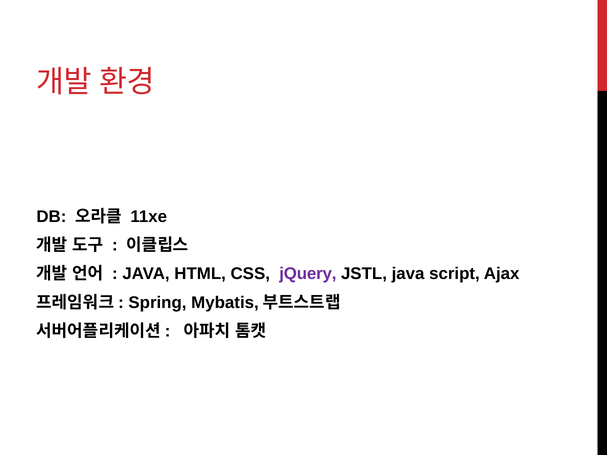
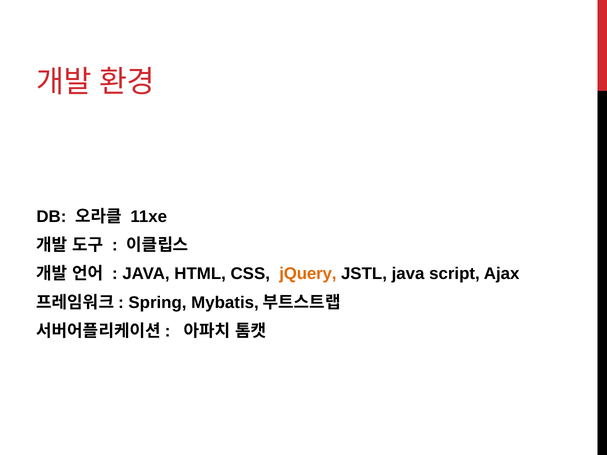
jQuery colour: purple -> orange
